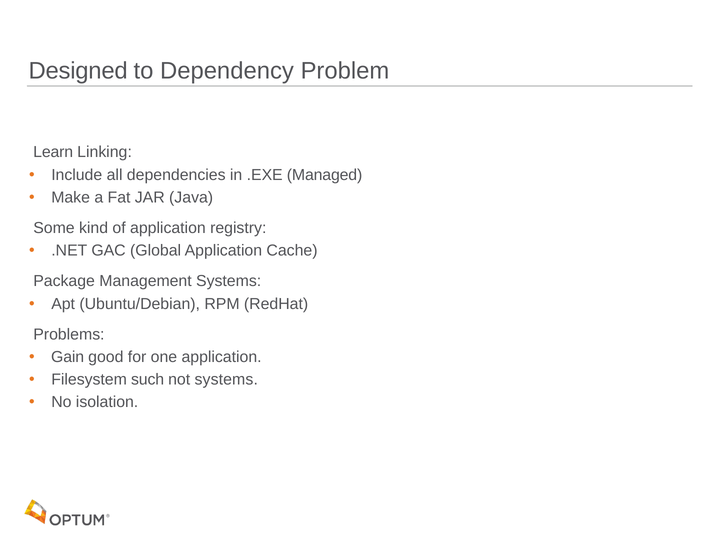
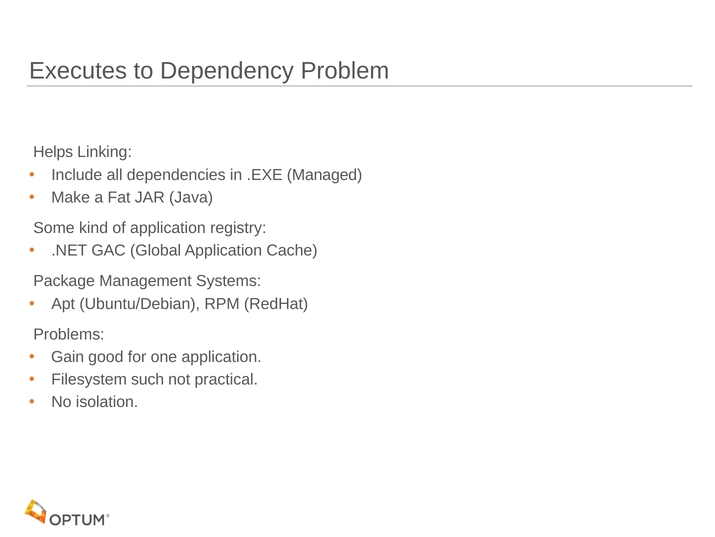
Designed: Designed -> Executes
Learn: Learn -> Helps
not systems: systems -> practical
